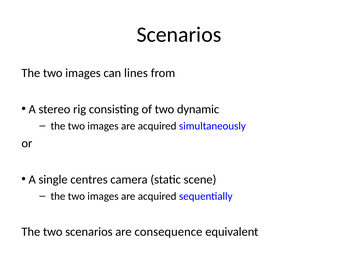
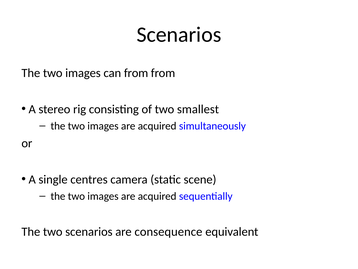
can lines: lines -> from
dynamic: dynamic -> smallest
